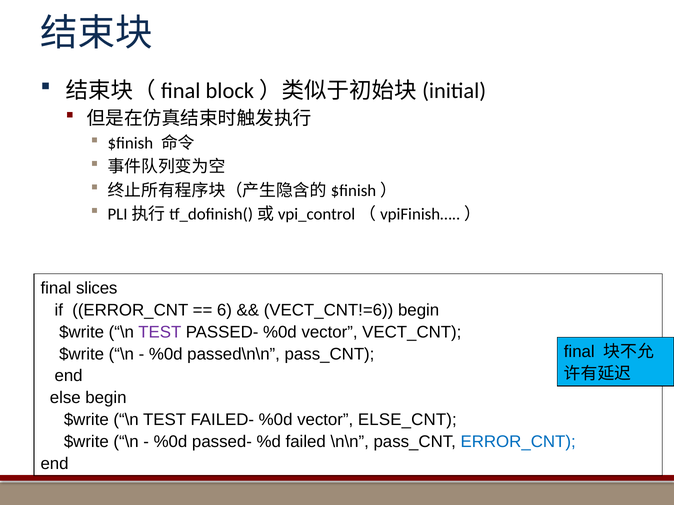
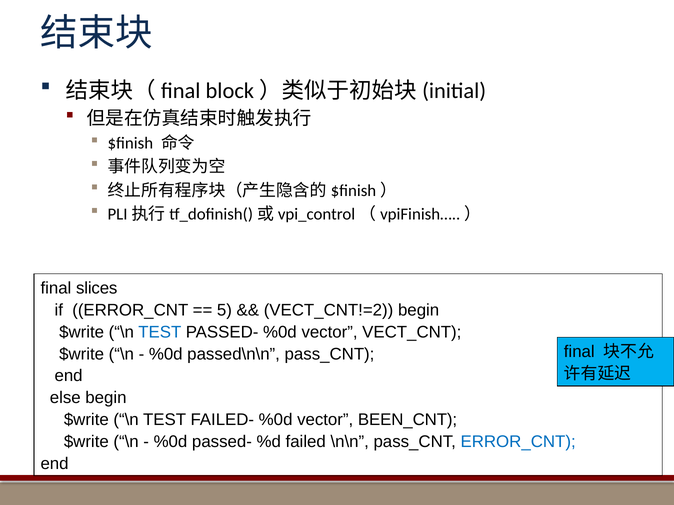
6: 6 -> 5
VECT_CNT!=6: VECT_CNT!=6 -> VECT_CNT!=2
TEST at (160, 332) colour: purple -> blue
ELSE_CNT: ELSE_CNT -> BEEN_CNT
